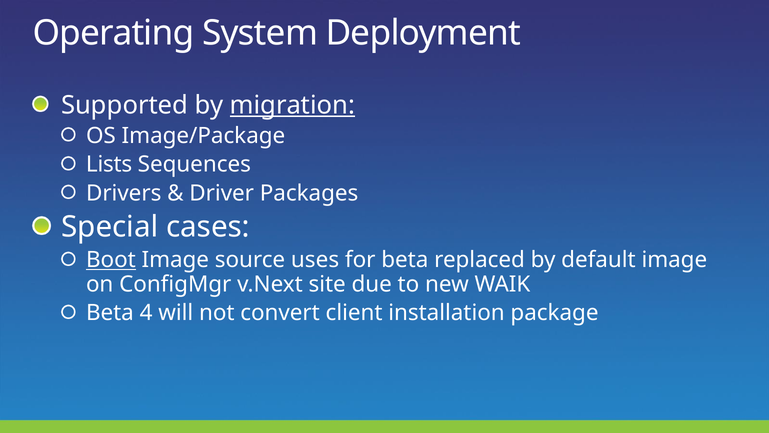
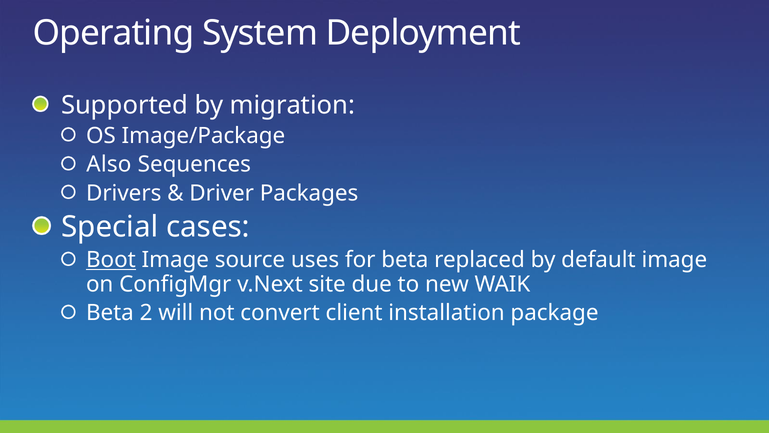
migration underline: present -> none
Lists: Lists -> Also
4: 4 -> 2
